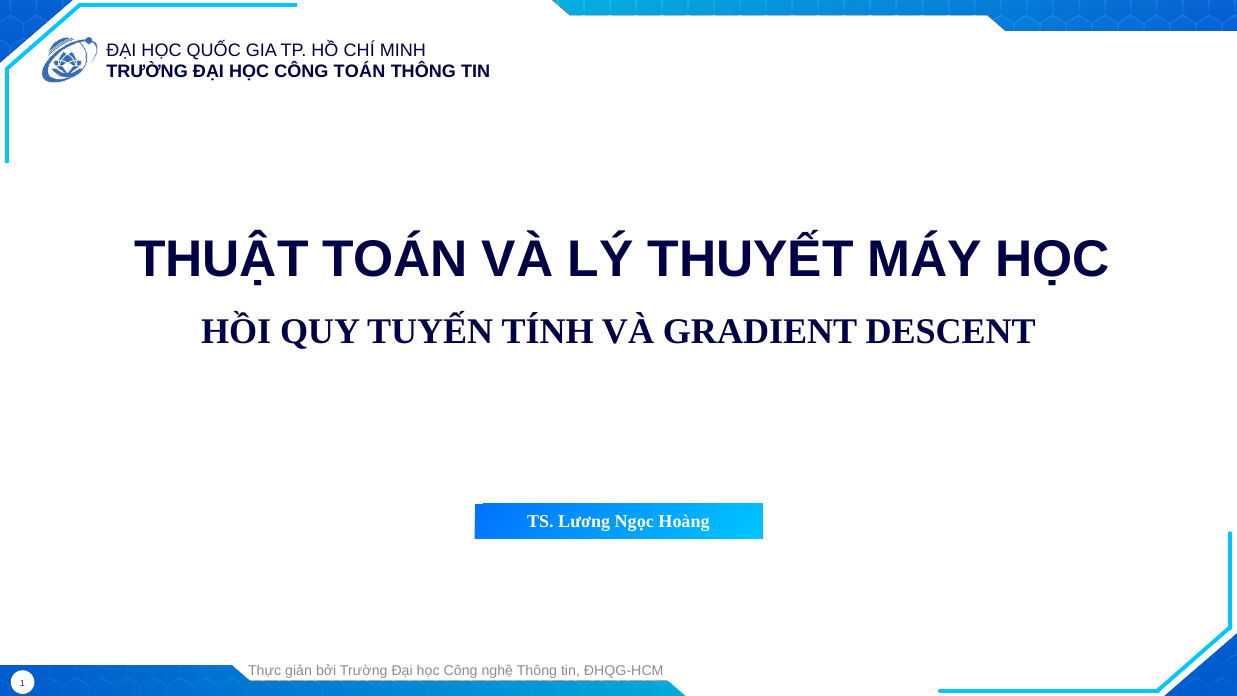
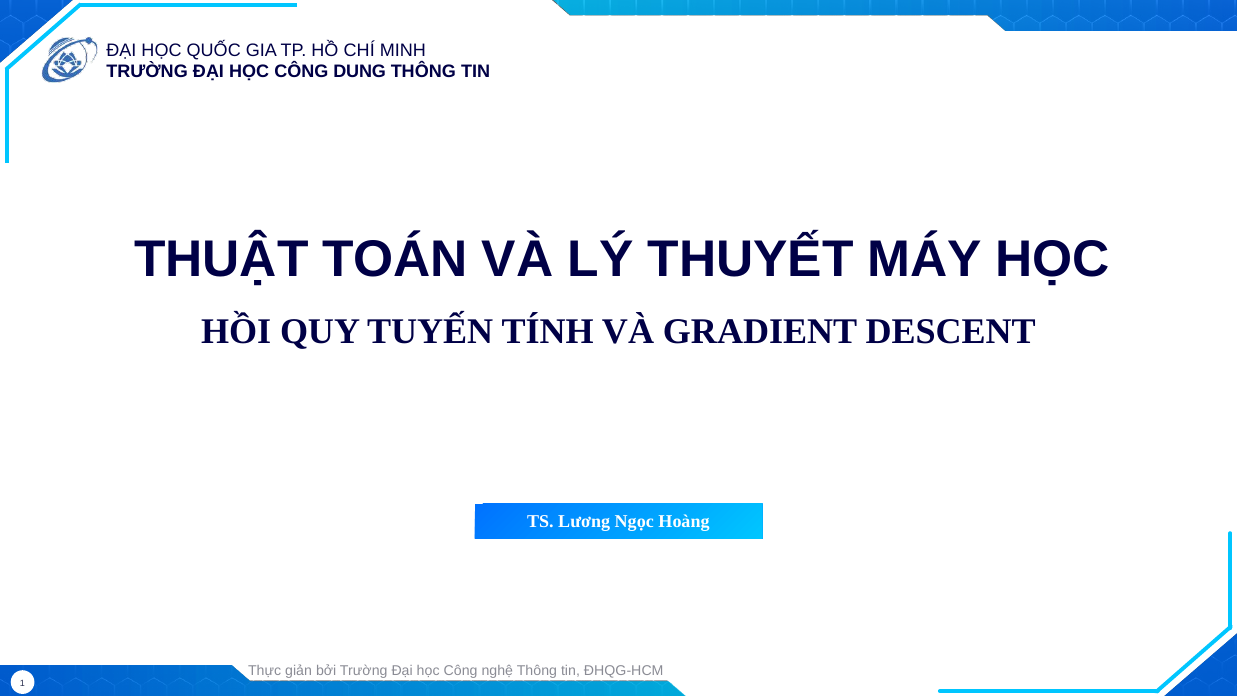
CÔNG TOÁN: TOÁN -> DUNG
